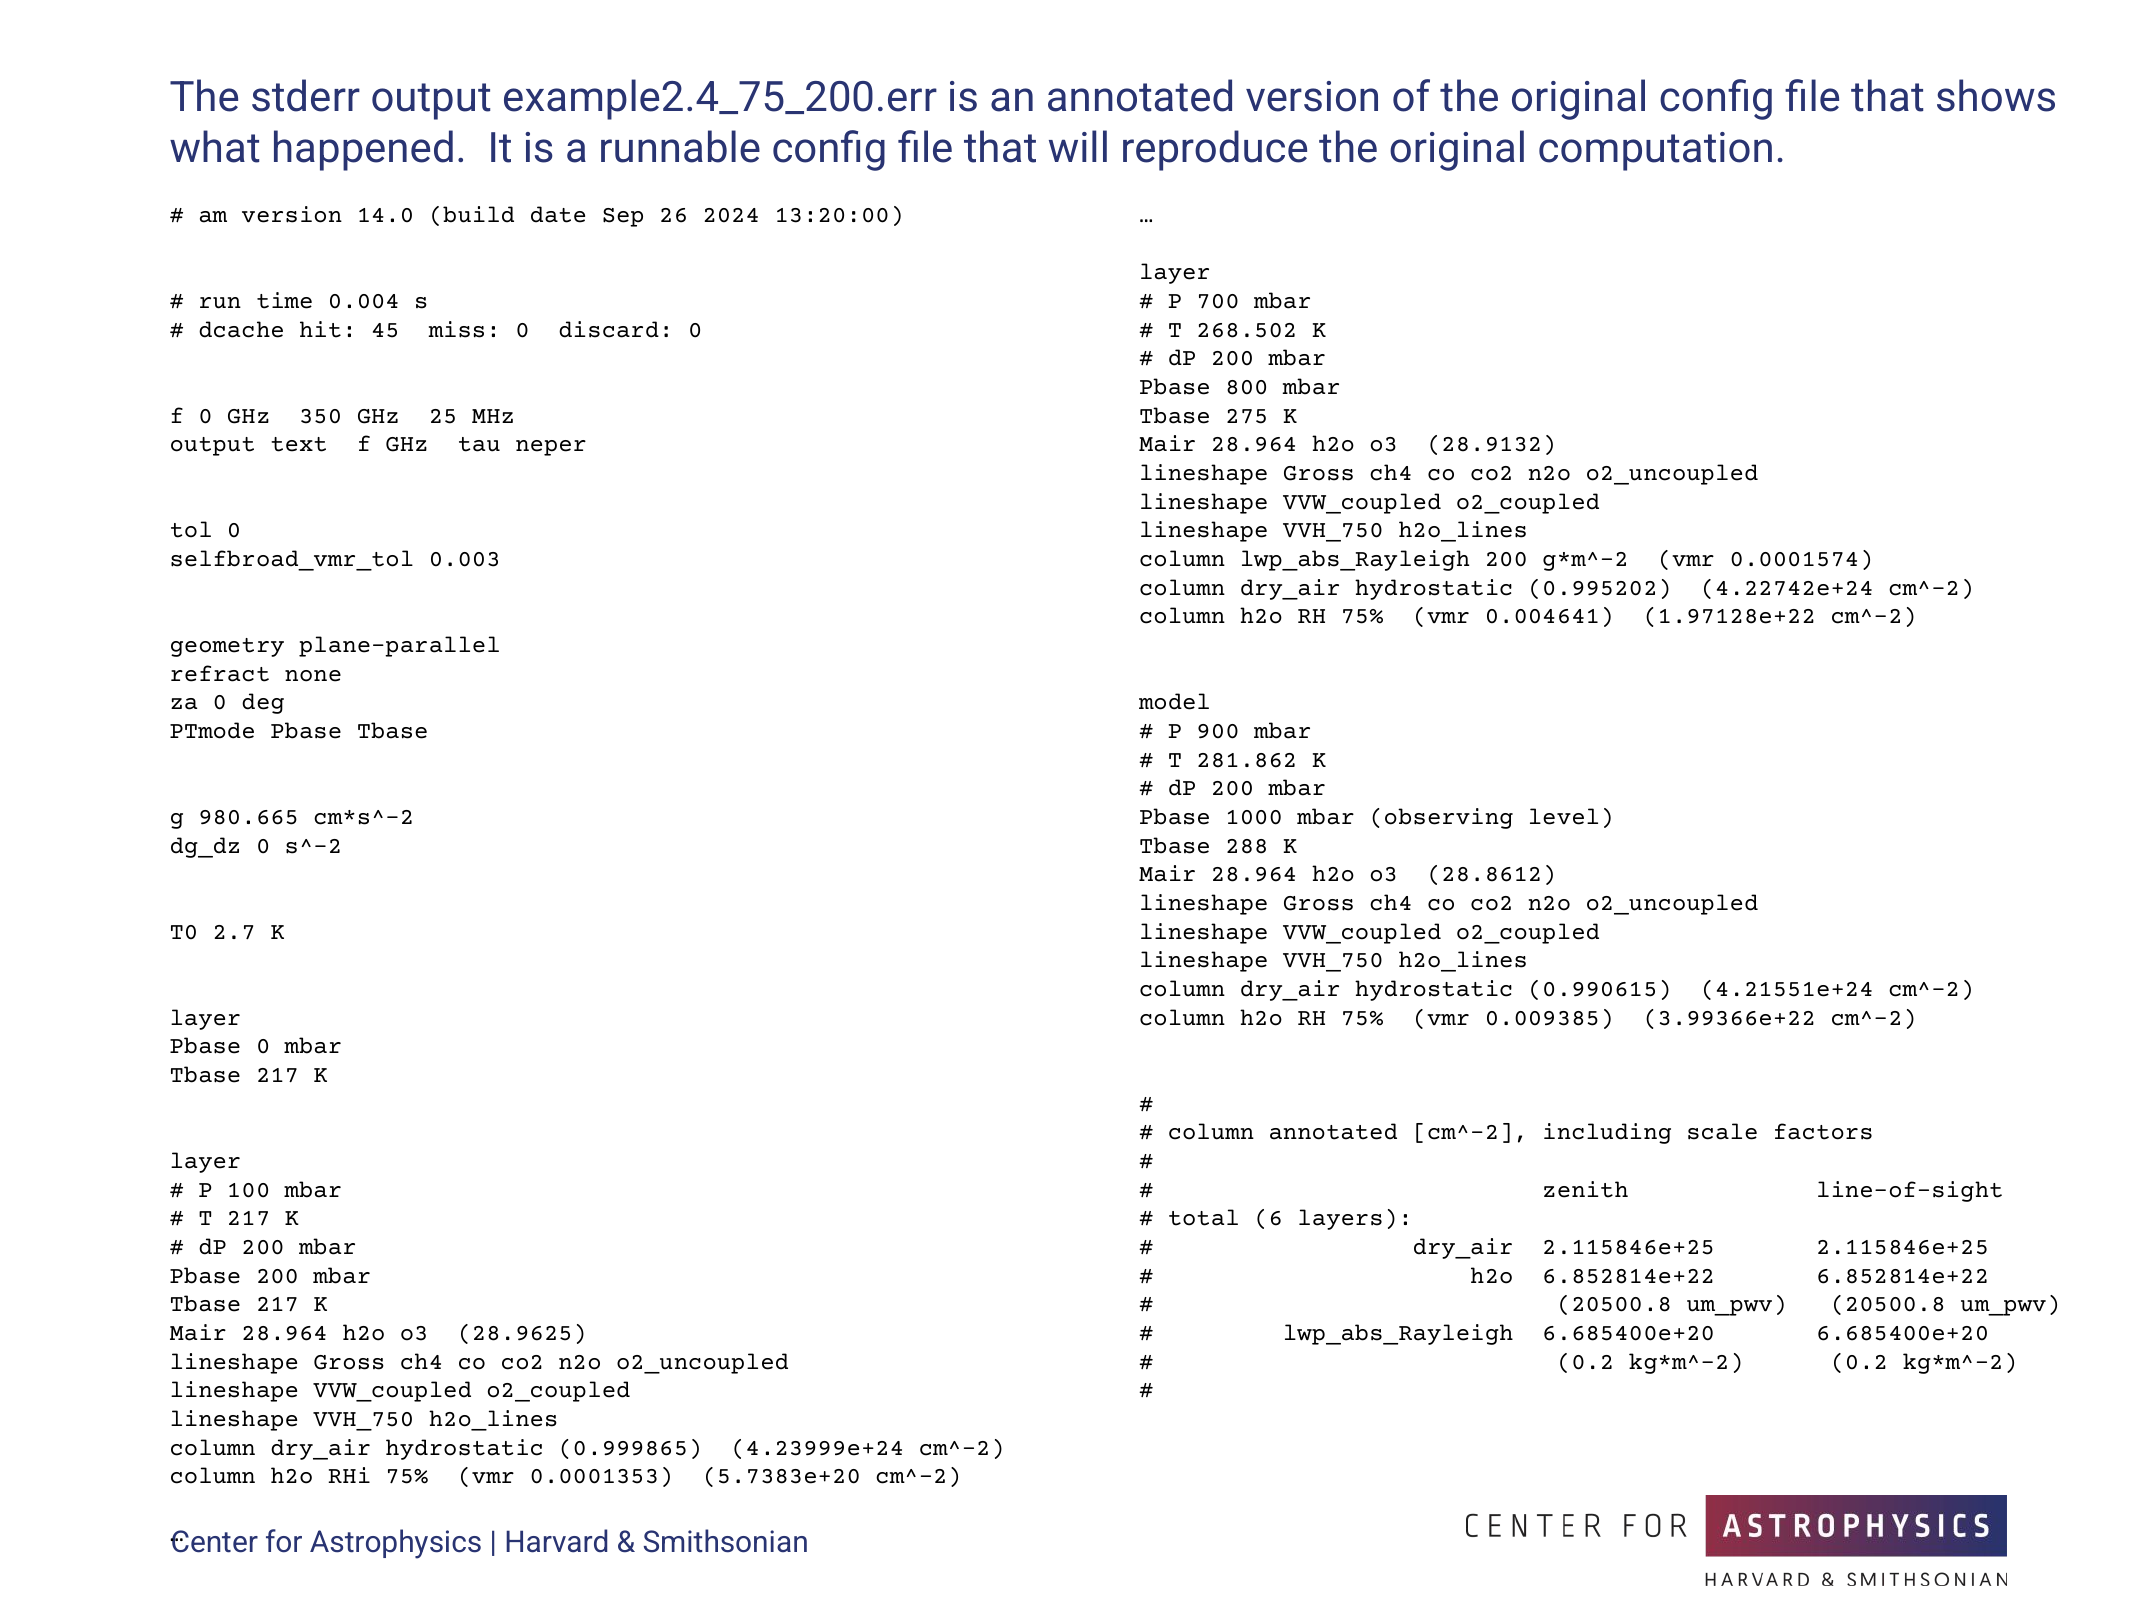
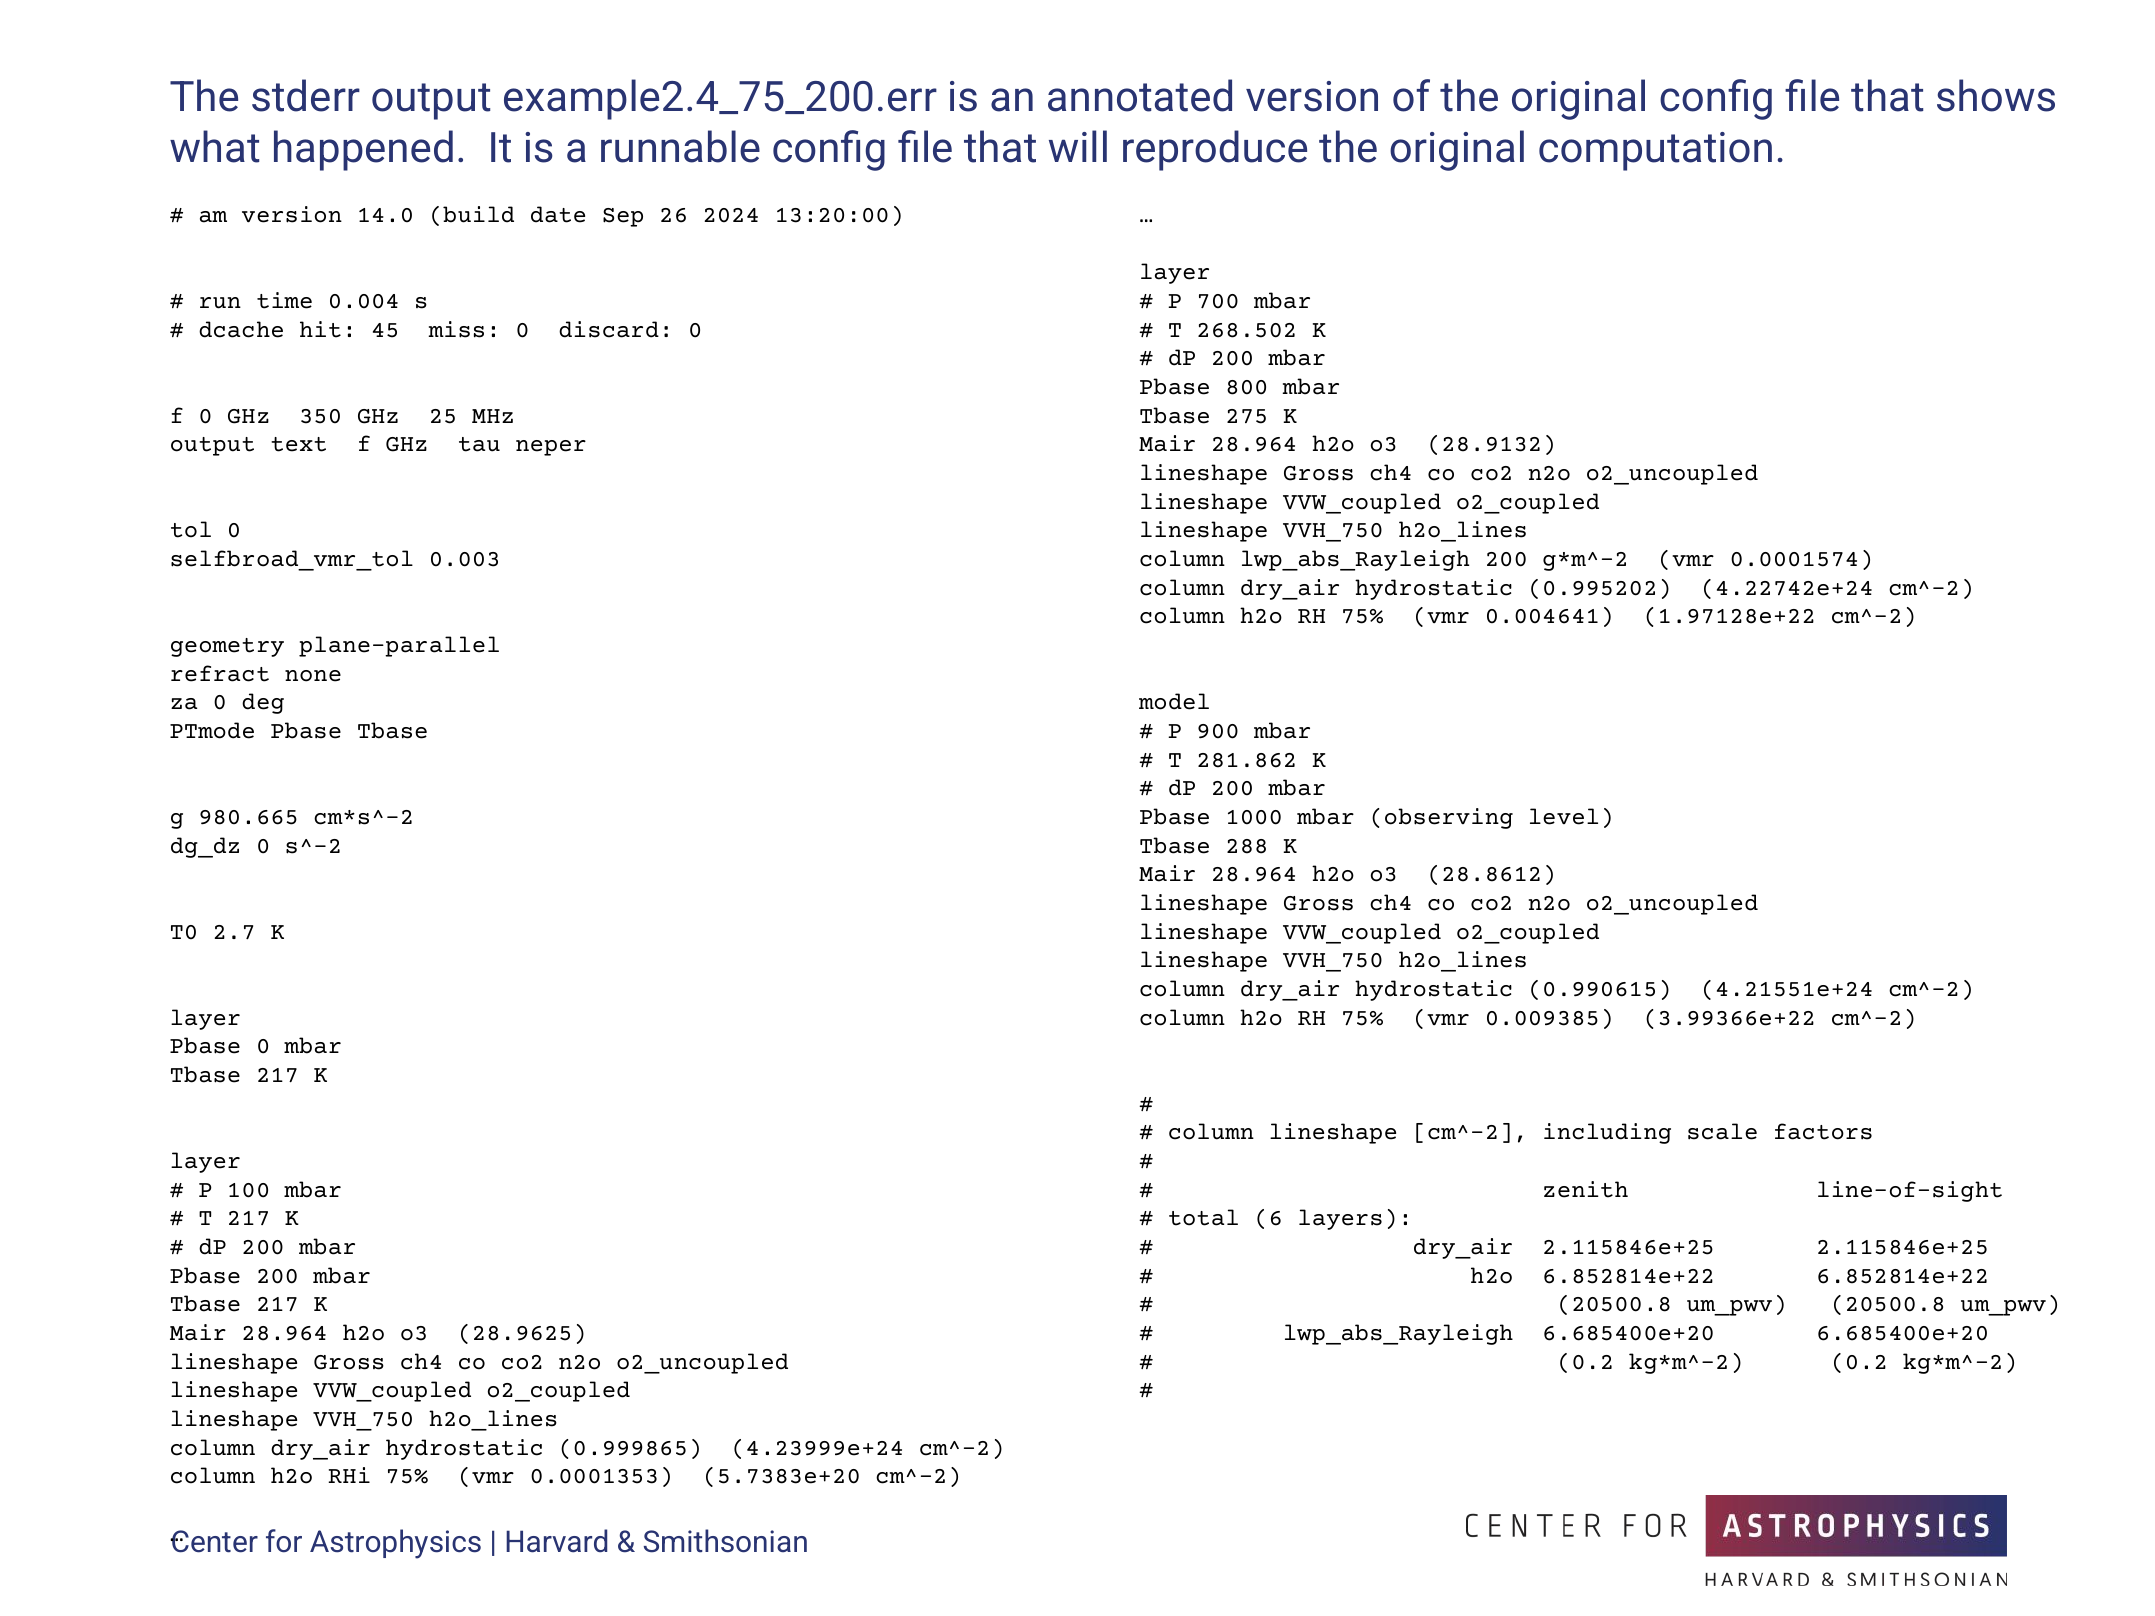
column annotated: annotated -> lineshape
